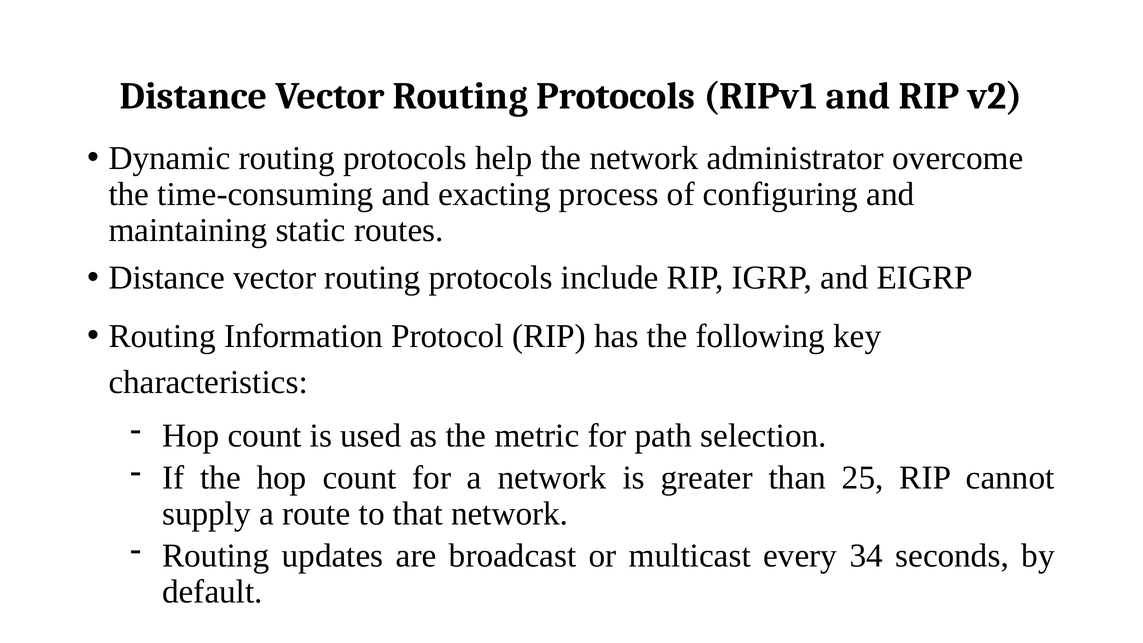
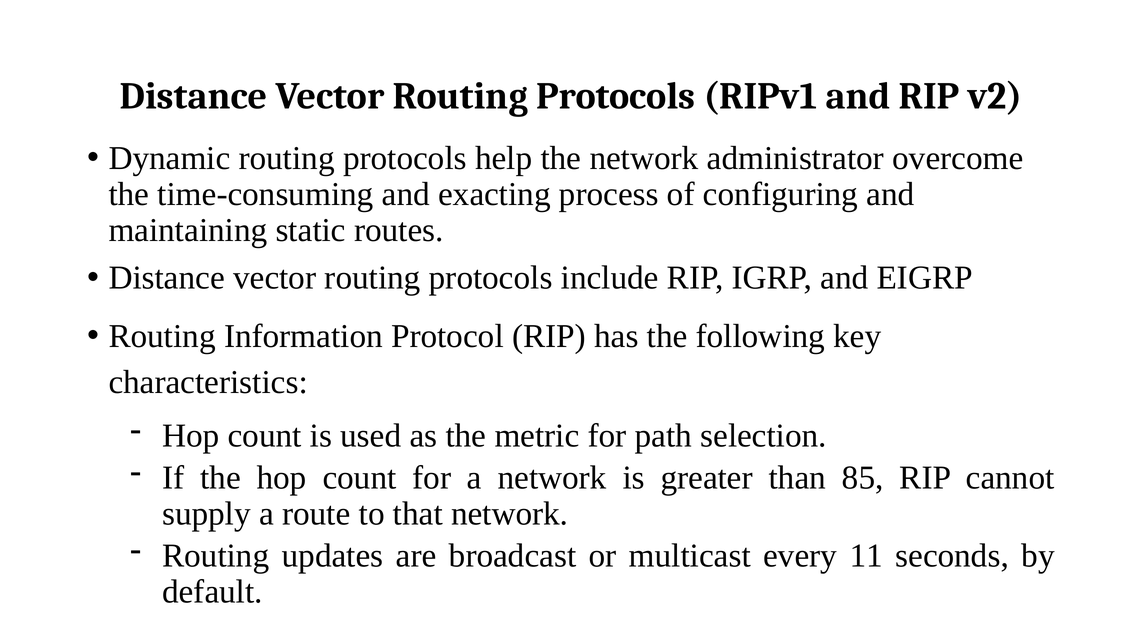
25: 25 -> 85
34: 34 -> 11
